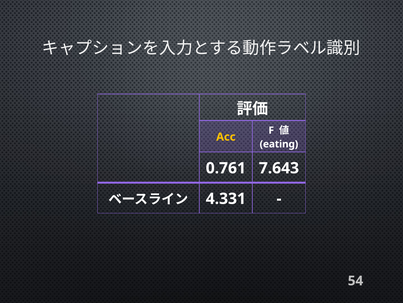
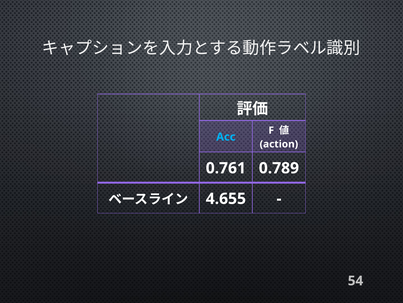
Acc colour: yellow -> light blue
eating: eating -> action
7.643: 7.643 -> 0.789
4.331: 4.331 -> 4.655
